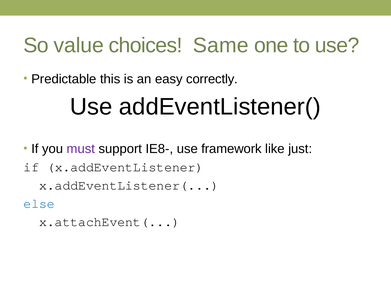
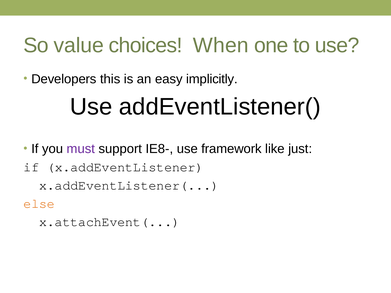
Same: Same -> When
Predictable: Predictable -> Developers
correctly: correctly -> implicitly
else colour: blue -> orange
